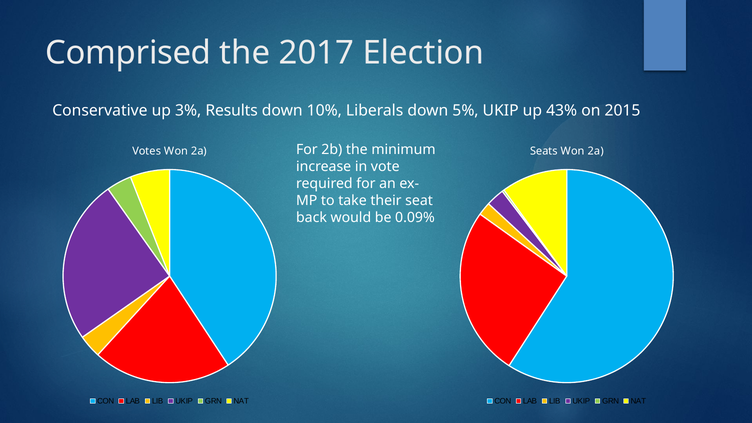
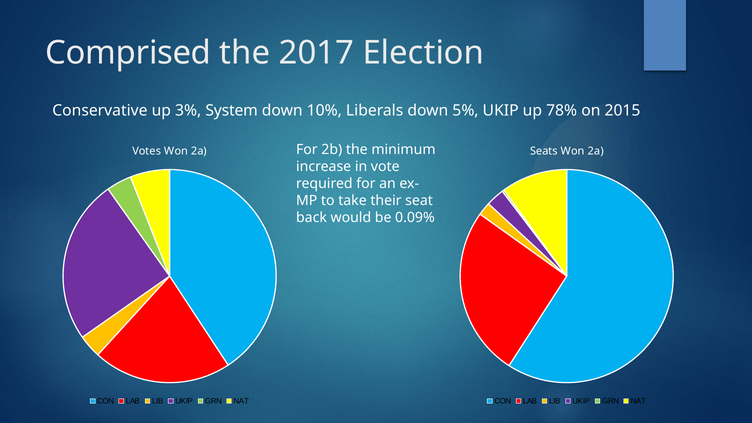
Results: Results -> System
43%: 43% -> 78%
